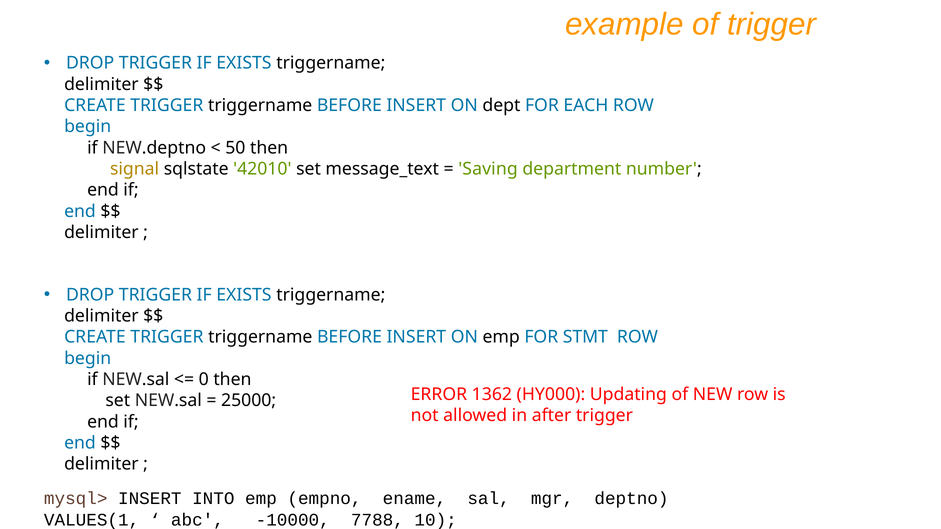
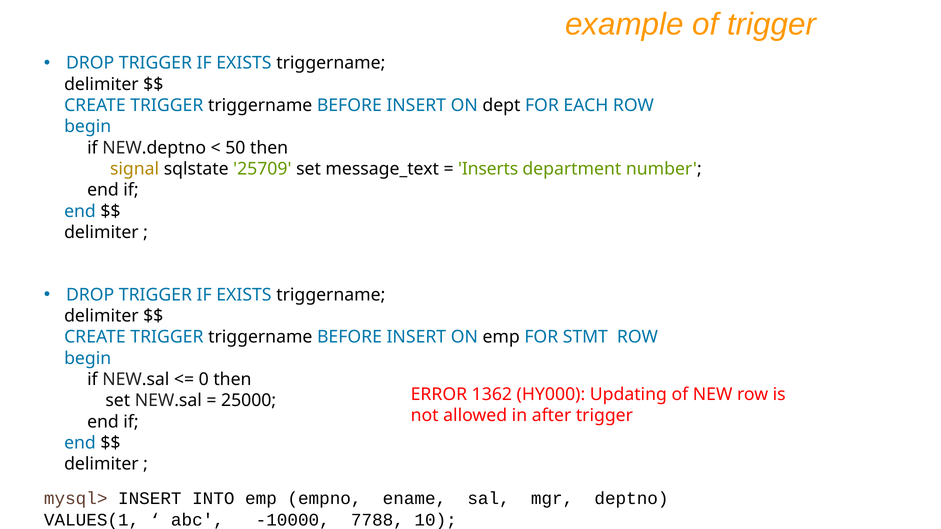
42010: 42010 -> 25709
Saving: Saving -> Inserts
